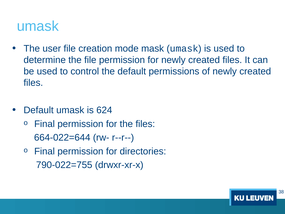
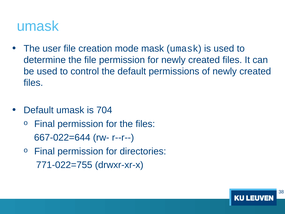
624: 624 -> 704
664-022=644: 664-022=644 -> 667-022=644
790-022=755: 790-022=755 -> 771-022=755
